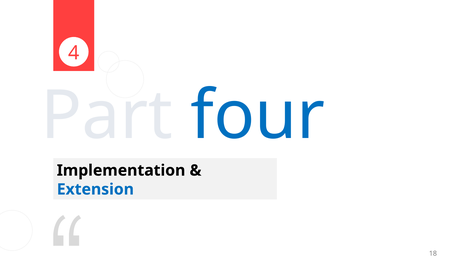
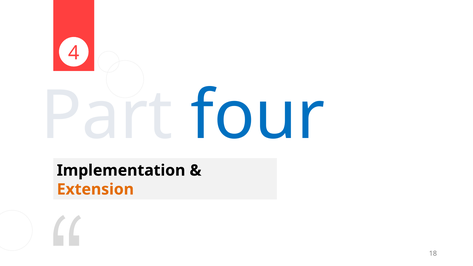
Extension colour: blue -> orange
